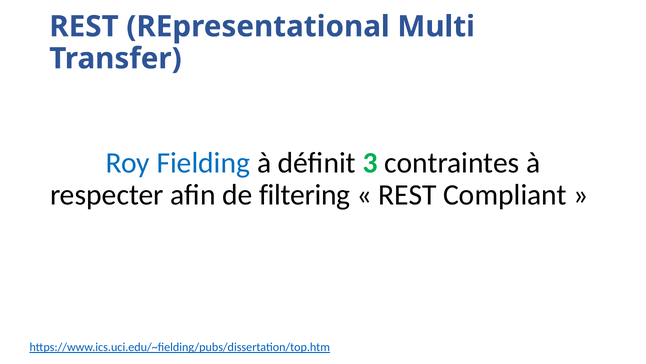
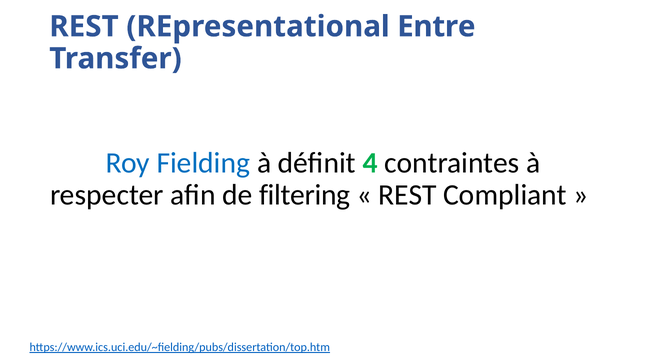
Multi: Multi -> Entre
3: 3 -> 4
